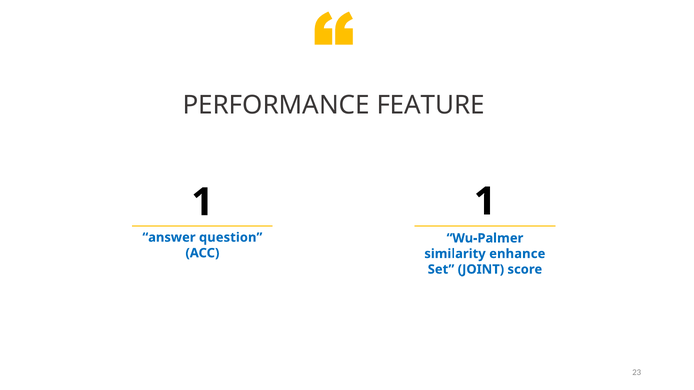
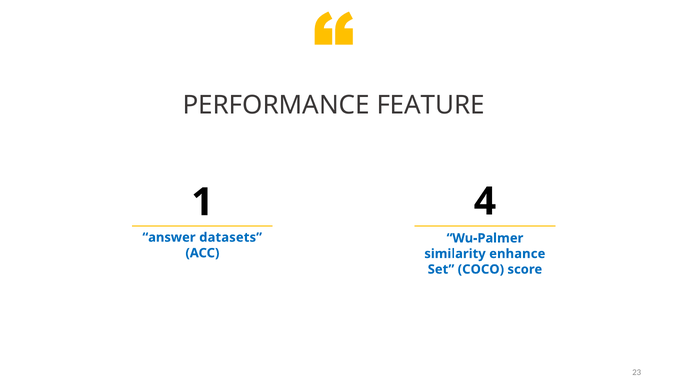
1 1: 1 -> 4
question: question -> datasets
JOINT: JOINT -> COCO
